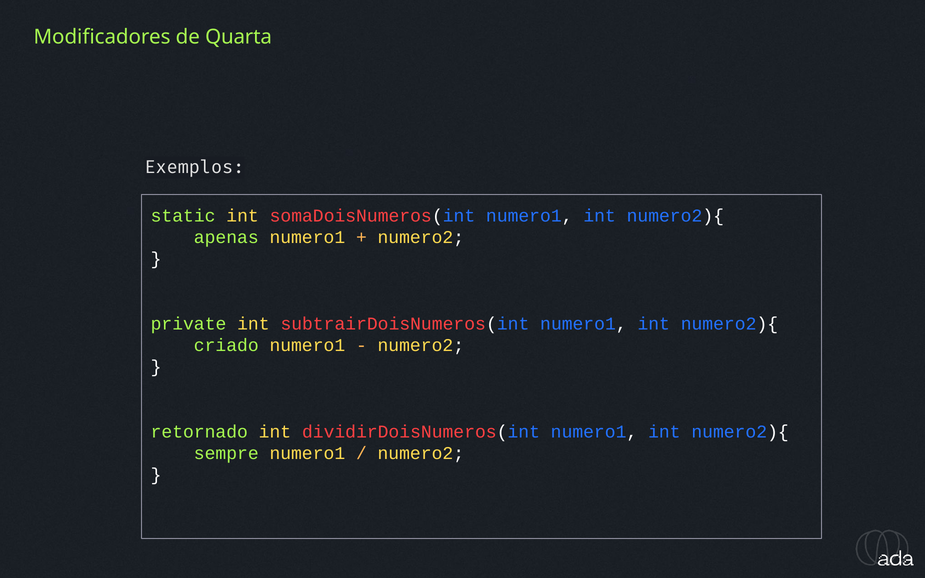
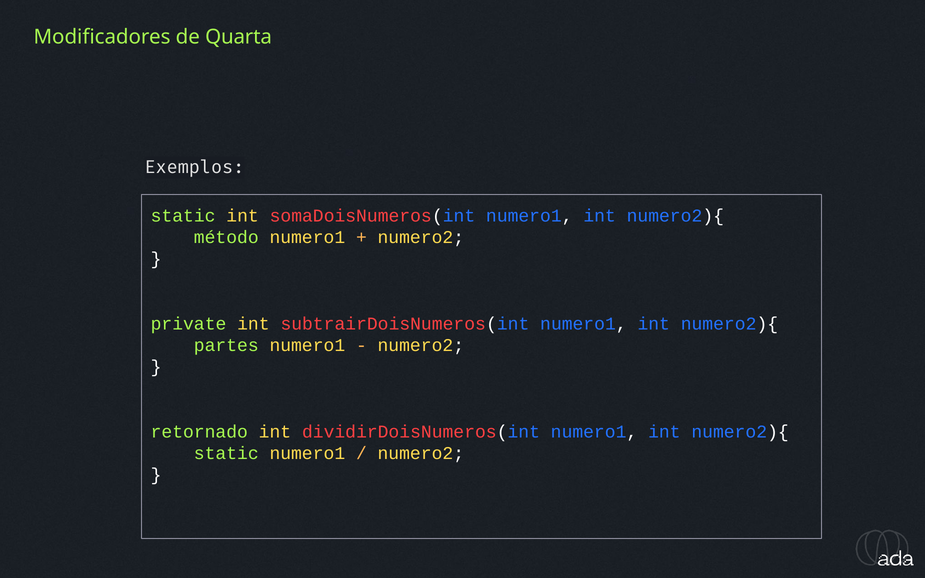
apenas: apenas -> método
criado: criado -> partes
sempre at (226, 453): sempre -> static
